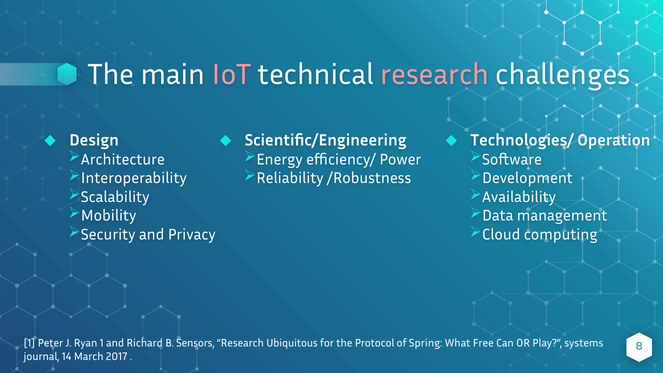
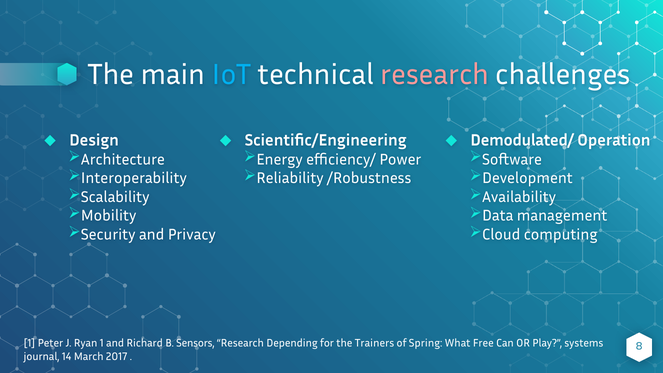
IoT colour: pink -> light blue
Technologies/: Technologies/ -> Demodulated/
Ubiquitous: Ubiquitous -> Depending
Protocol: Protocol -> Trainers
